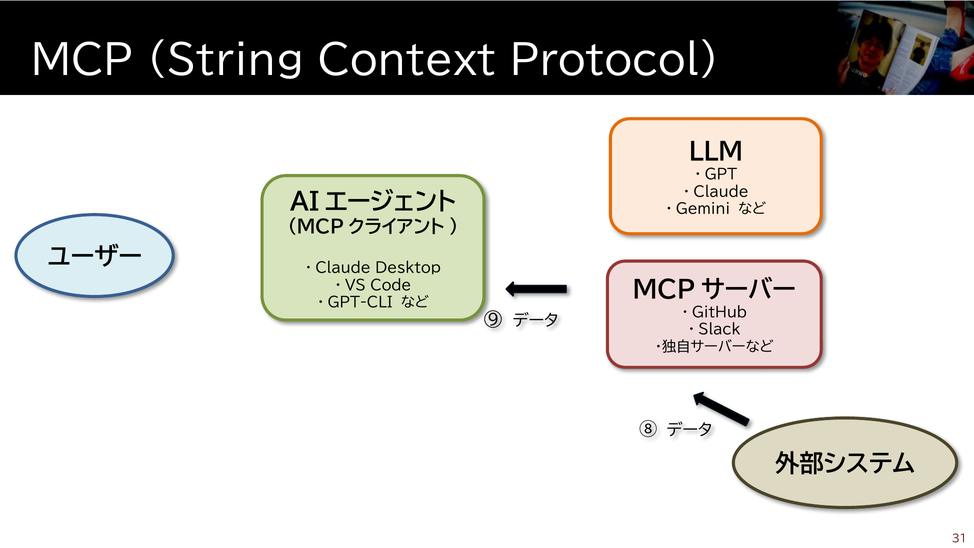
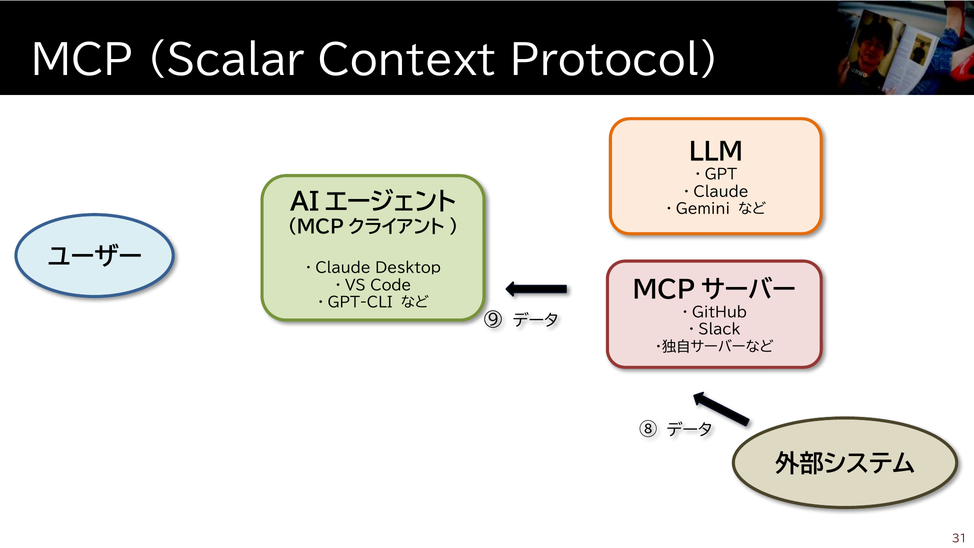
String: String -> Scalar
